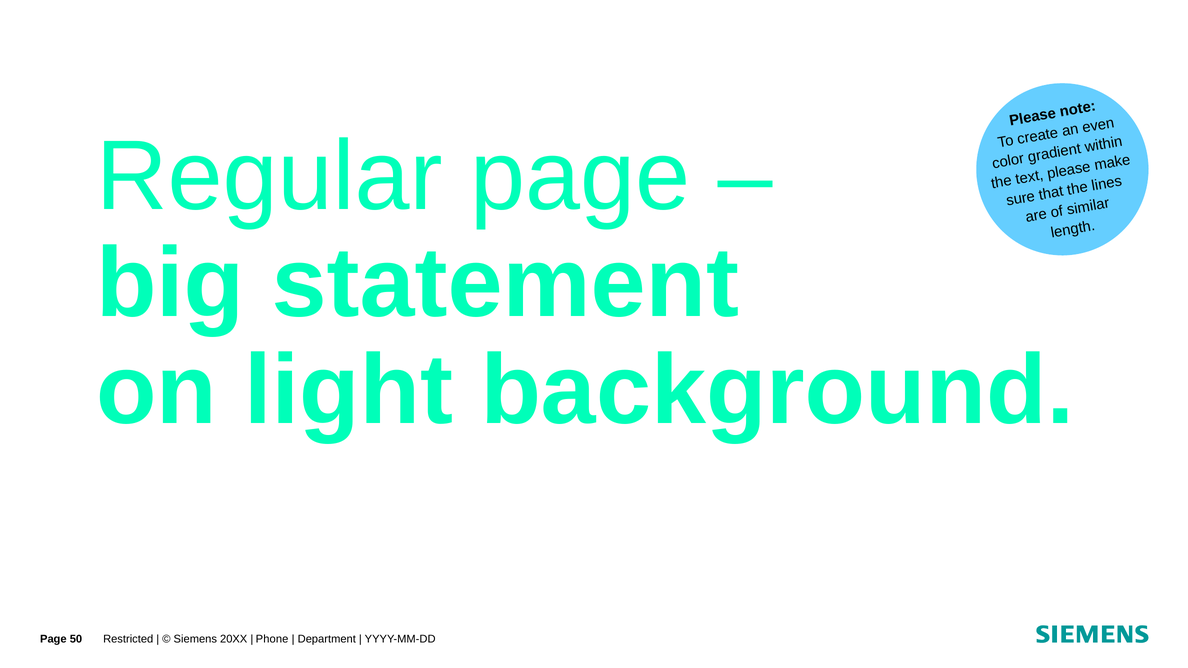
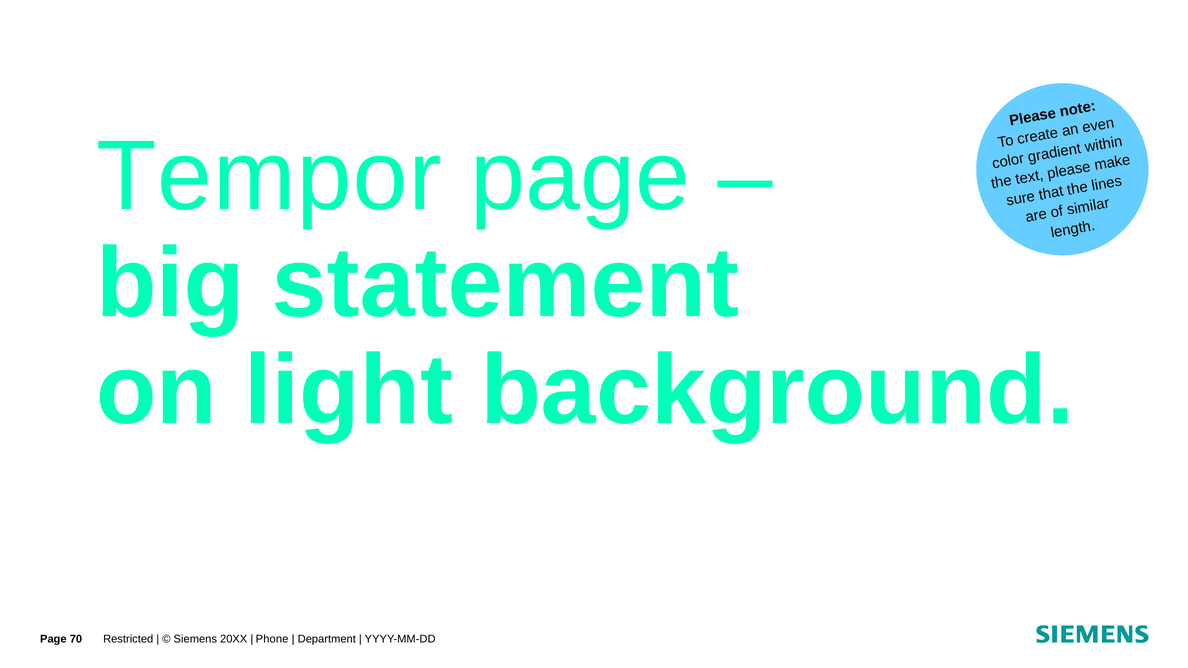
Regular: Regular -> Tempor
50: 50 -> 70
